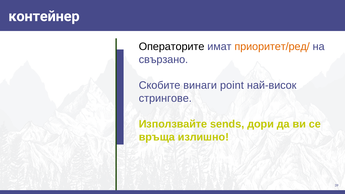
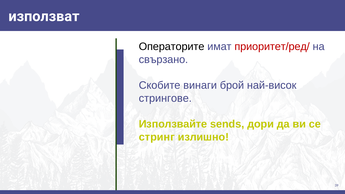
контейнер: контейнер -> използват
приоритет/ред/ colour: orange -> red
point: point -> брой
връща: връща -> стринг
